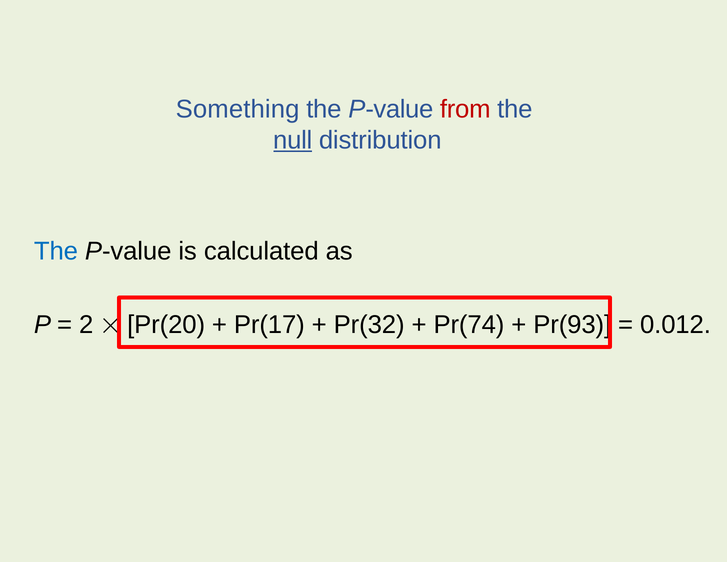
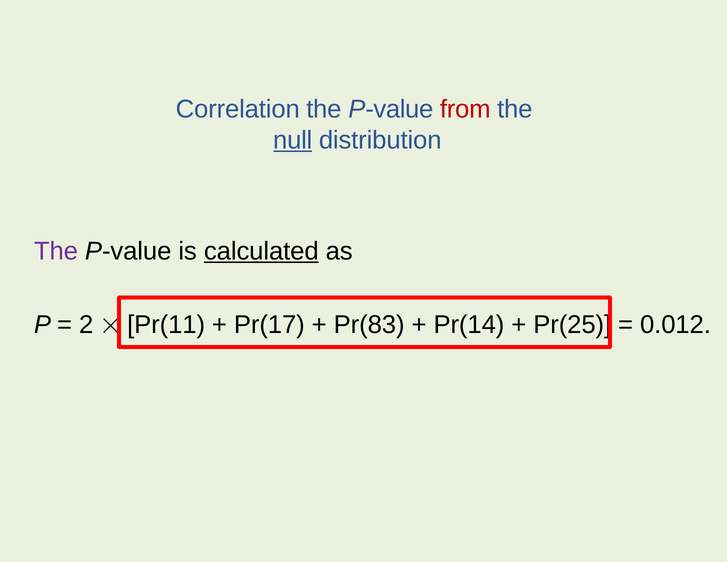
Something: Something -> Correlation
The at (56, 251) colour: blue -> purple
calculated underline: none -> present
Pr(20: Pr(20 -> Pr(11
Pr(32: Pr(32 -> Pr(83
Pr(74: Pr(74 -> Pr(14
Pr(93: Pr(93 -> Pr(25
